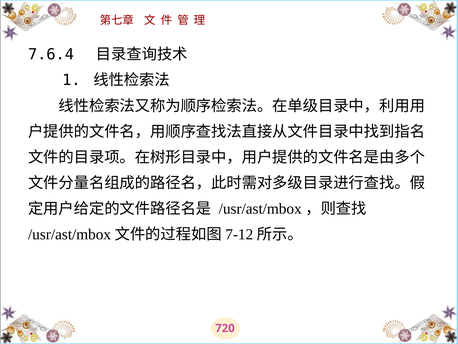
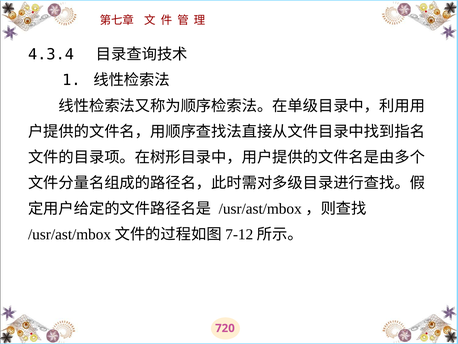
7.6.4: 7.6.4 -> 4.3.4
